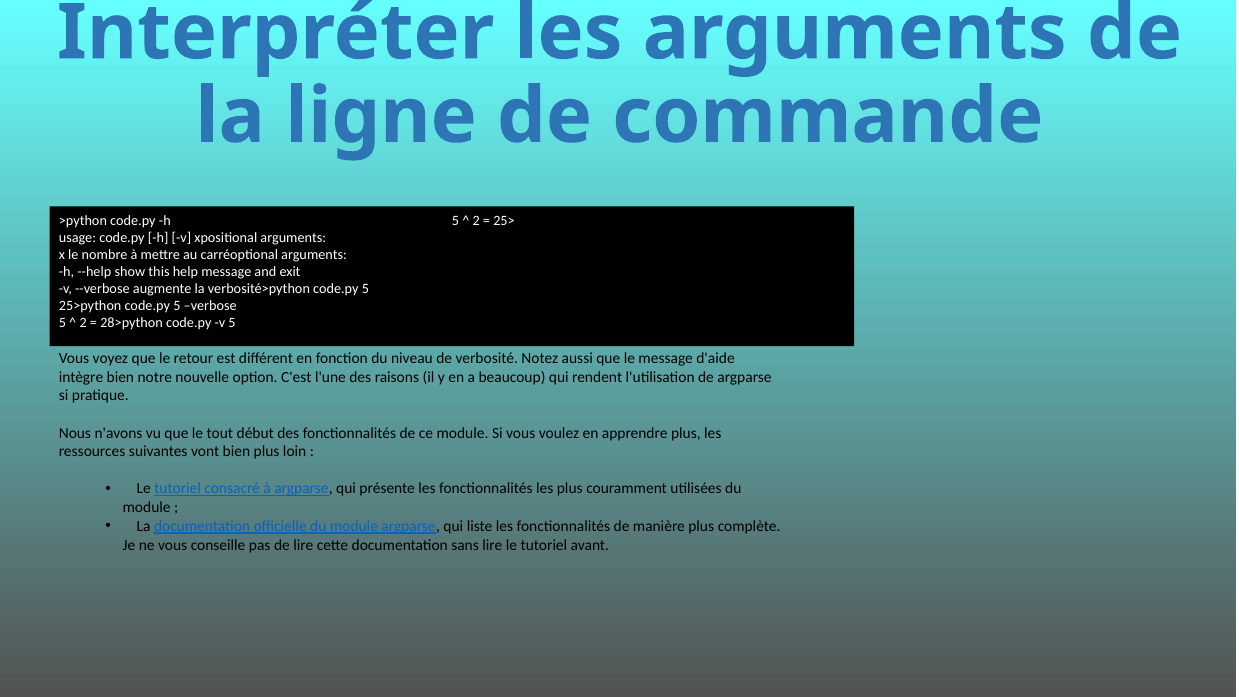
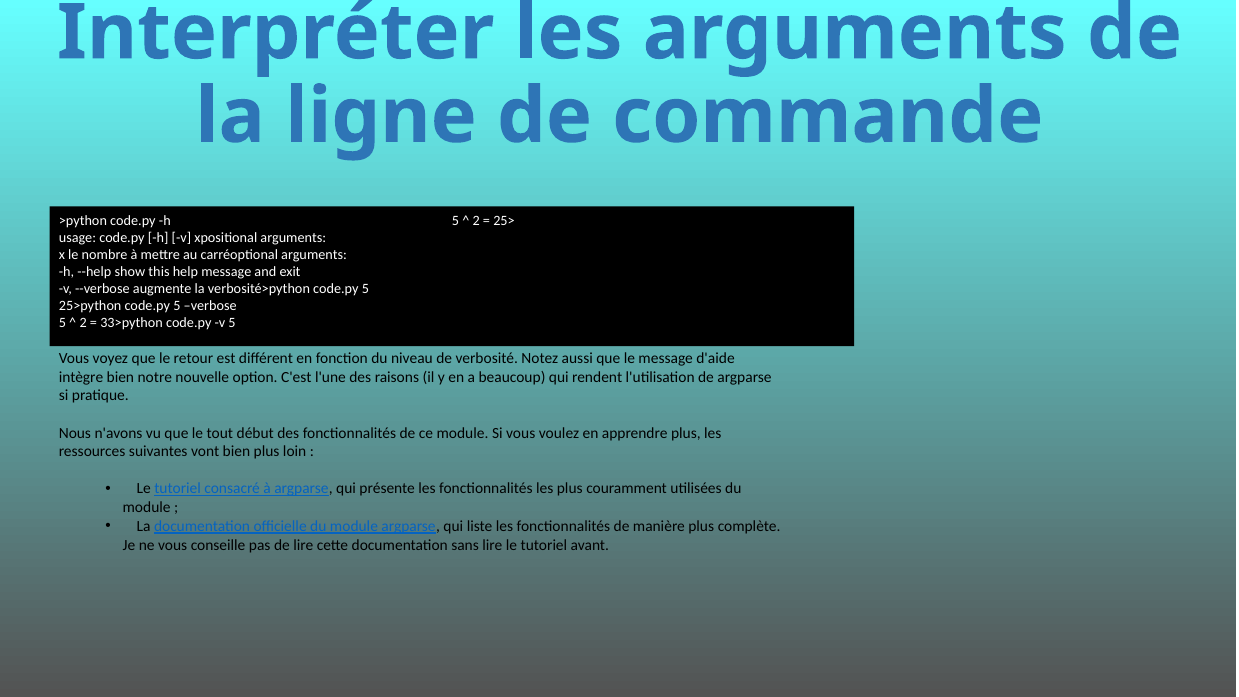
28>python: 28>python -> 33>python
